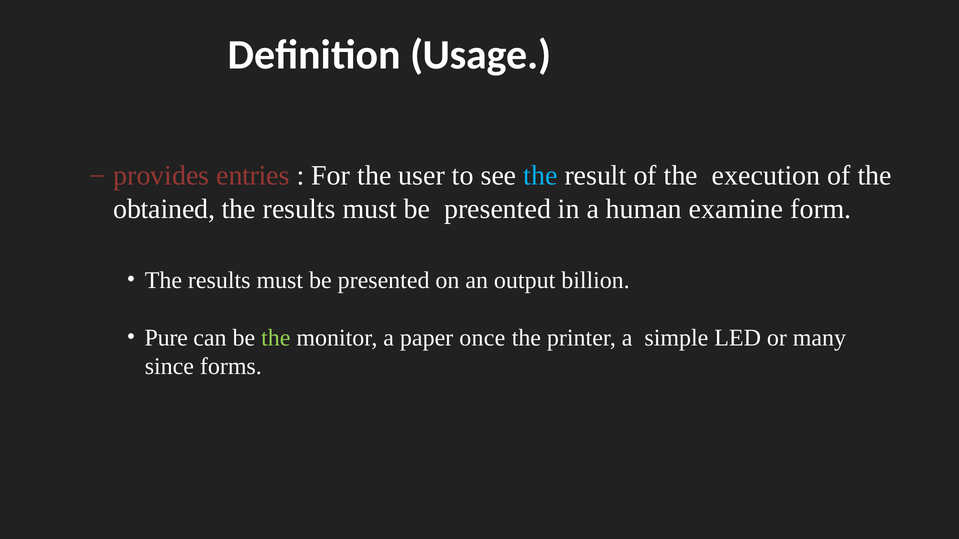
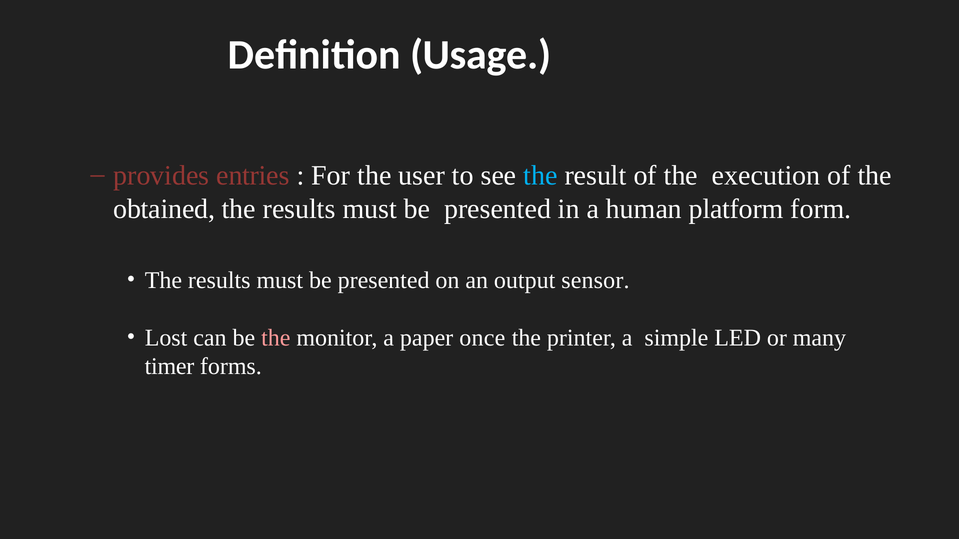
examine: examine -> platform
billion: billion -> sensor
Pure: Pure -> Lost
the at (276, 338) colour: light green -> pink
since: since -> timer
